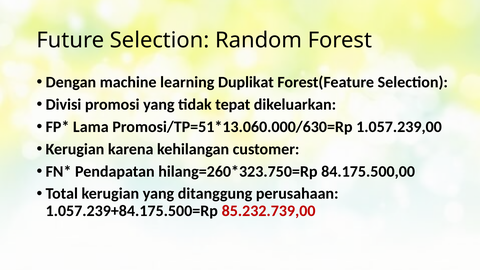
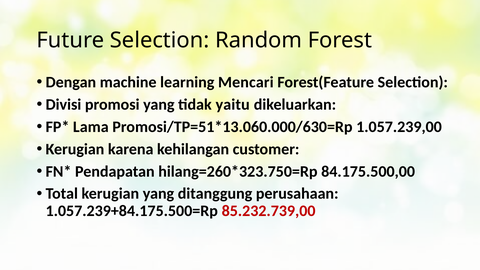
Duplikat: Duplikat -> Mencari
tepat: tepat -> yaitu
